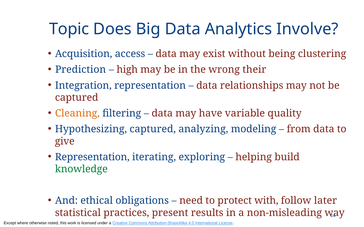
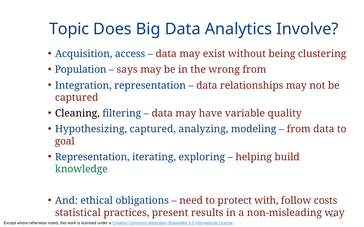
Prediction: Prediction -> Population
high: high -> says
wrong their: their -> from
Cleaning colour: orange -> black
give: give -> goal
later: later -> costs
